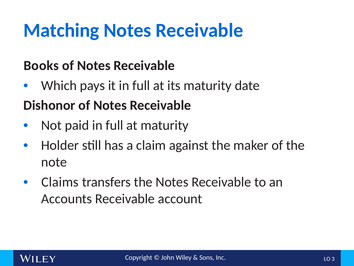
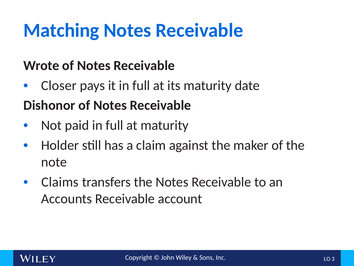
Books: Books -> Wrote
Which: Which -> Closer
